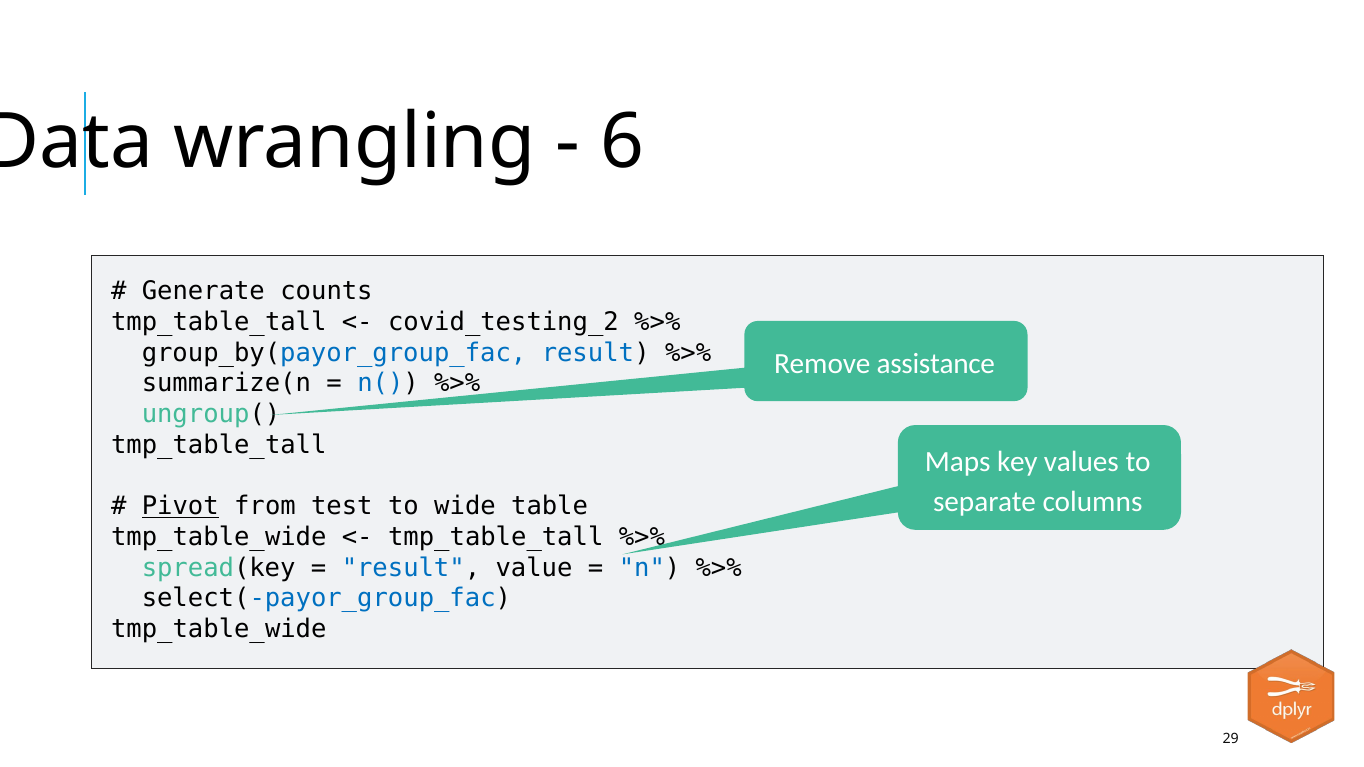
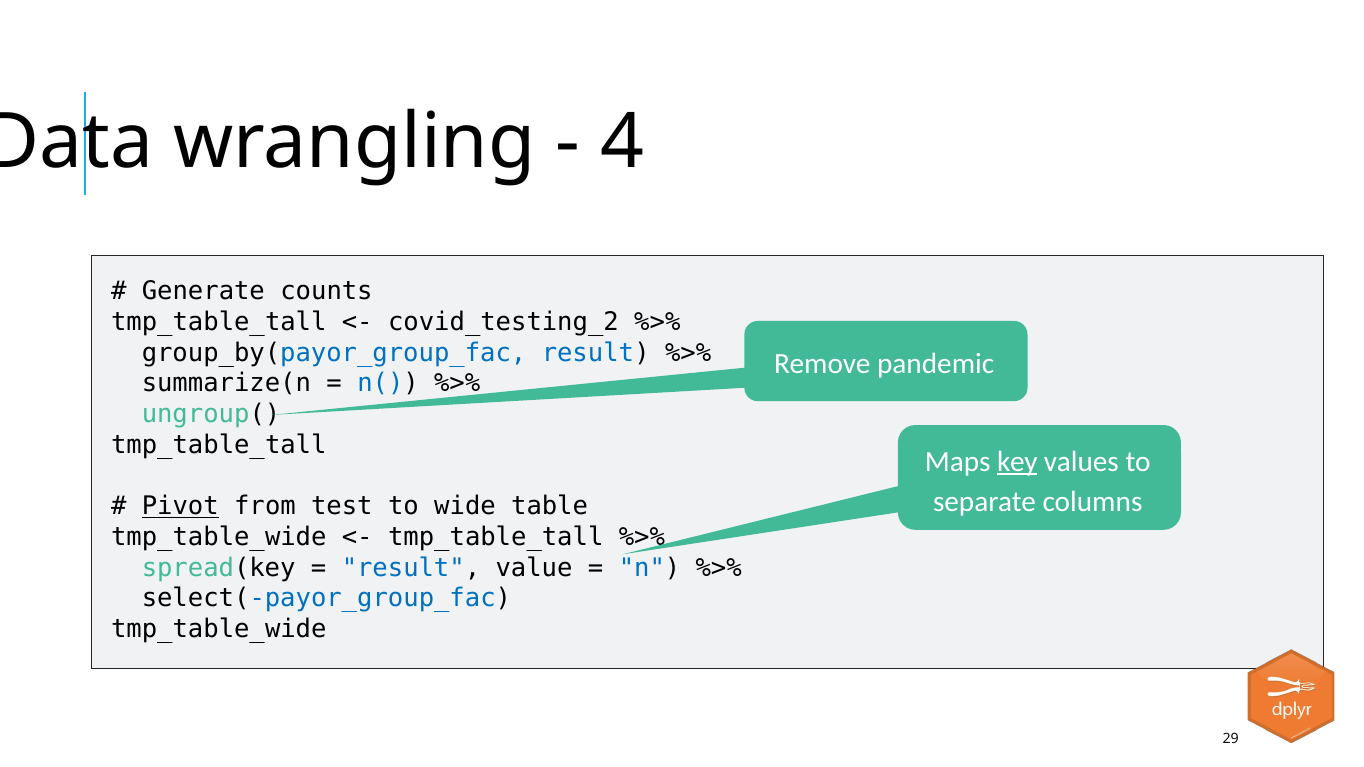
6: 6 -> 4
assistance: assistance -> pandemic
key at (1017, 462) underline: none -> present
